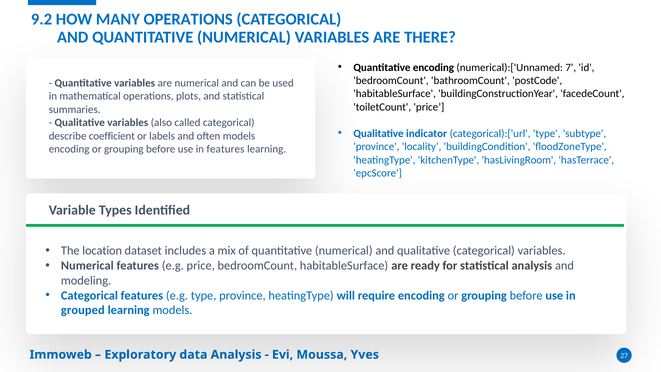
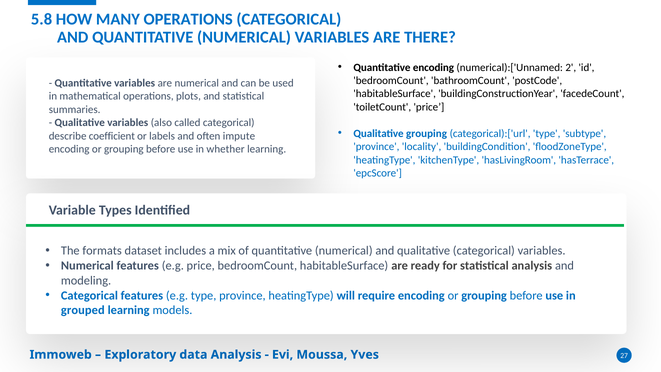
9.2: 9.2 -> 5.8
7: 7 -> 2
Qualitative indicator: indicator -> grouping
often models: models -> impute
in features: features -> whether
location: location -> formats
